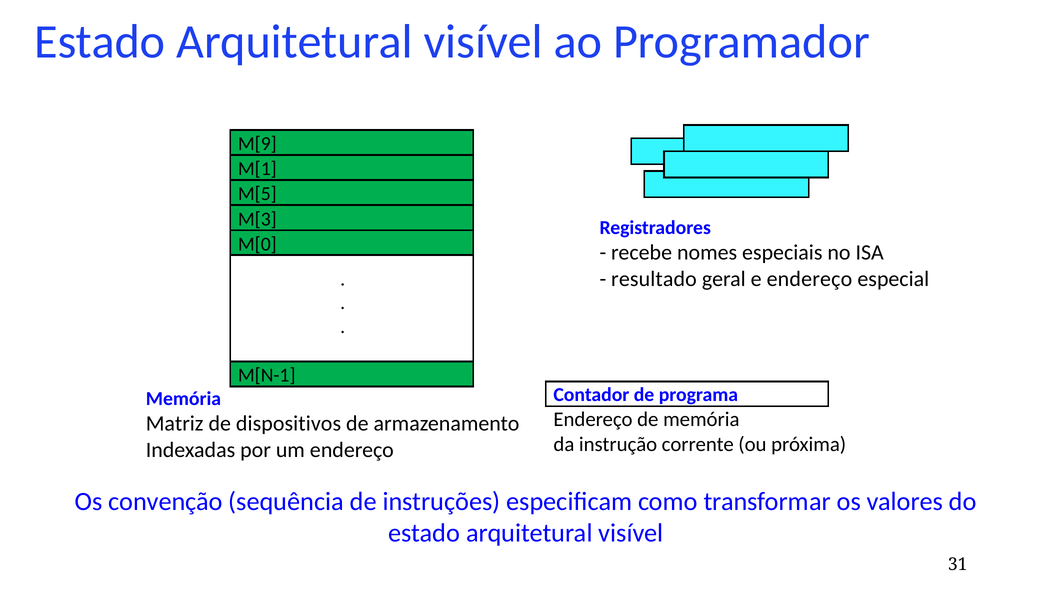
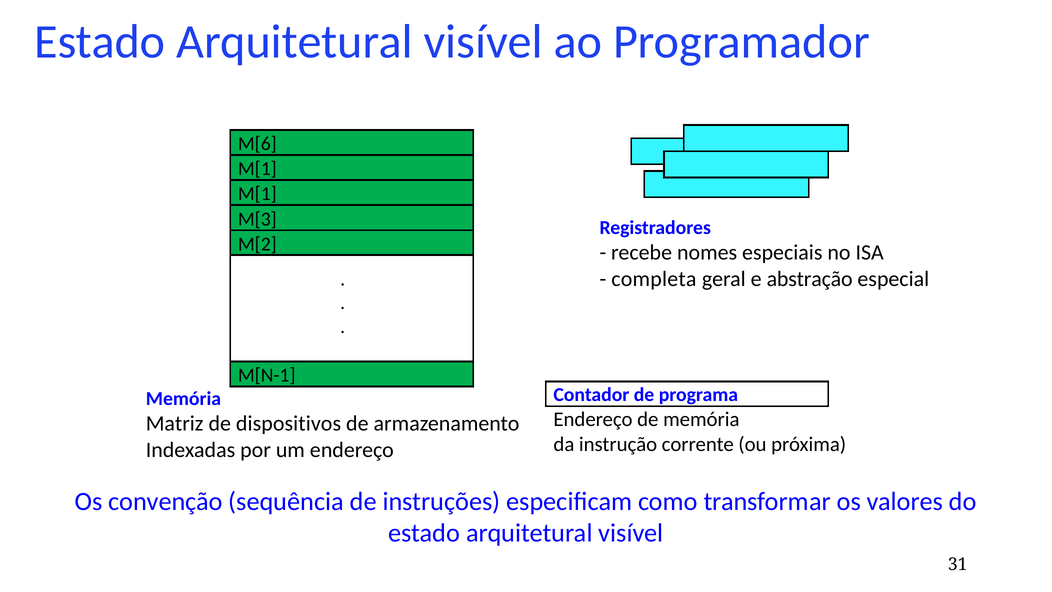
M[9: M[9 -> M[6
M[5 at (257, 194): M[5 -> M[1
M[0: M[0 -> M[2
resultado: resultado -> completa
e endereço: endereço -> abstração
